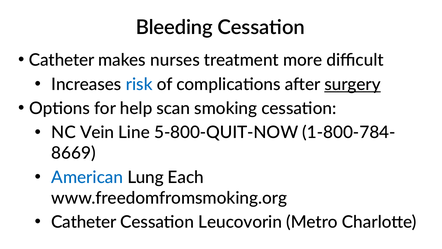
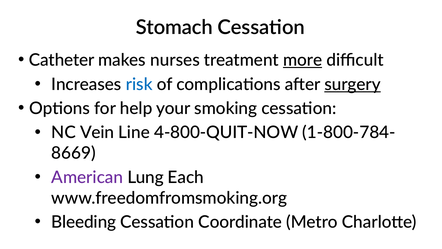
Bleeding: Bleeding -> Stomach
more underline: none -> present
scan: scan -> your
5-800-QUIT-NOW: 5-800-QUIT-NOW -> 4-800-QUIT-NOW
American colour: blue -> purple
Catheter at (84, 222): Catheter -> Bleeding
Leucovorin: Leucovorin -> Coordinate
